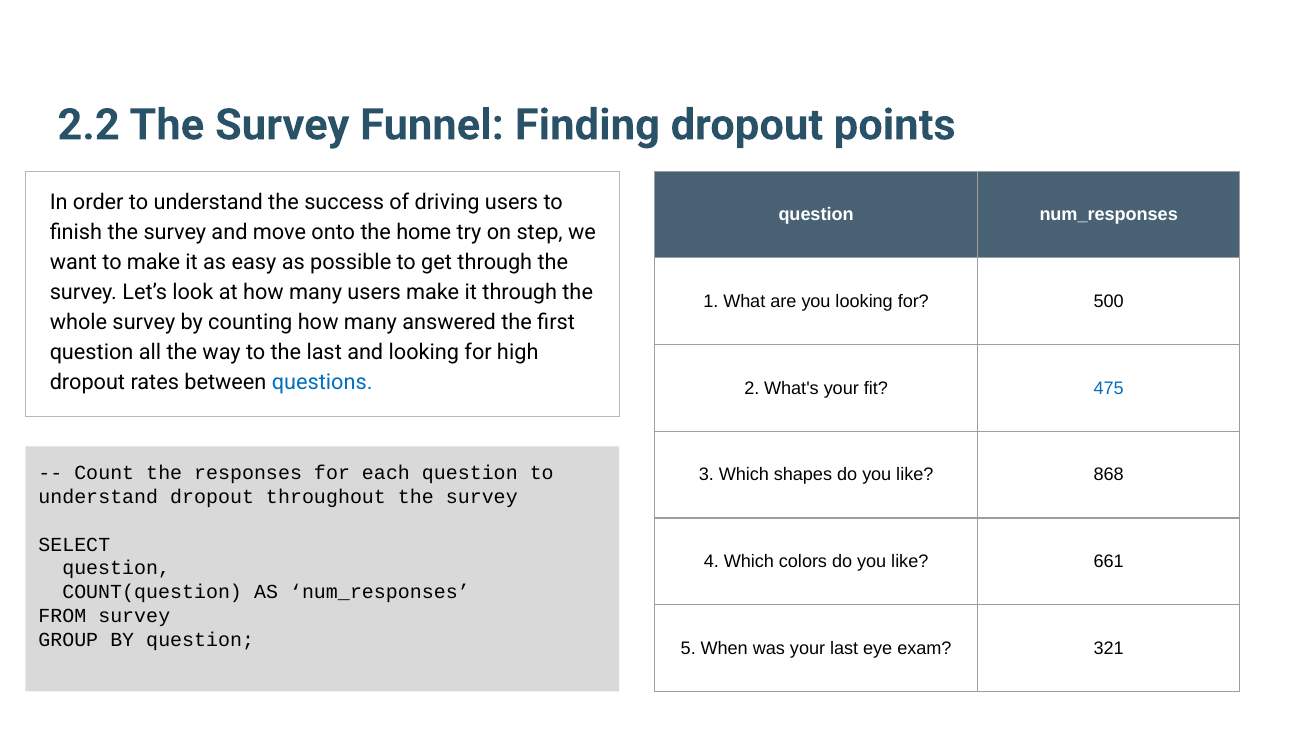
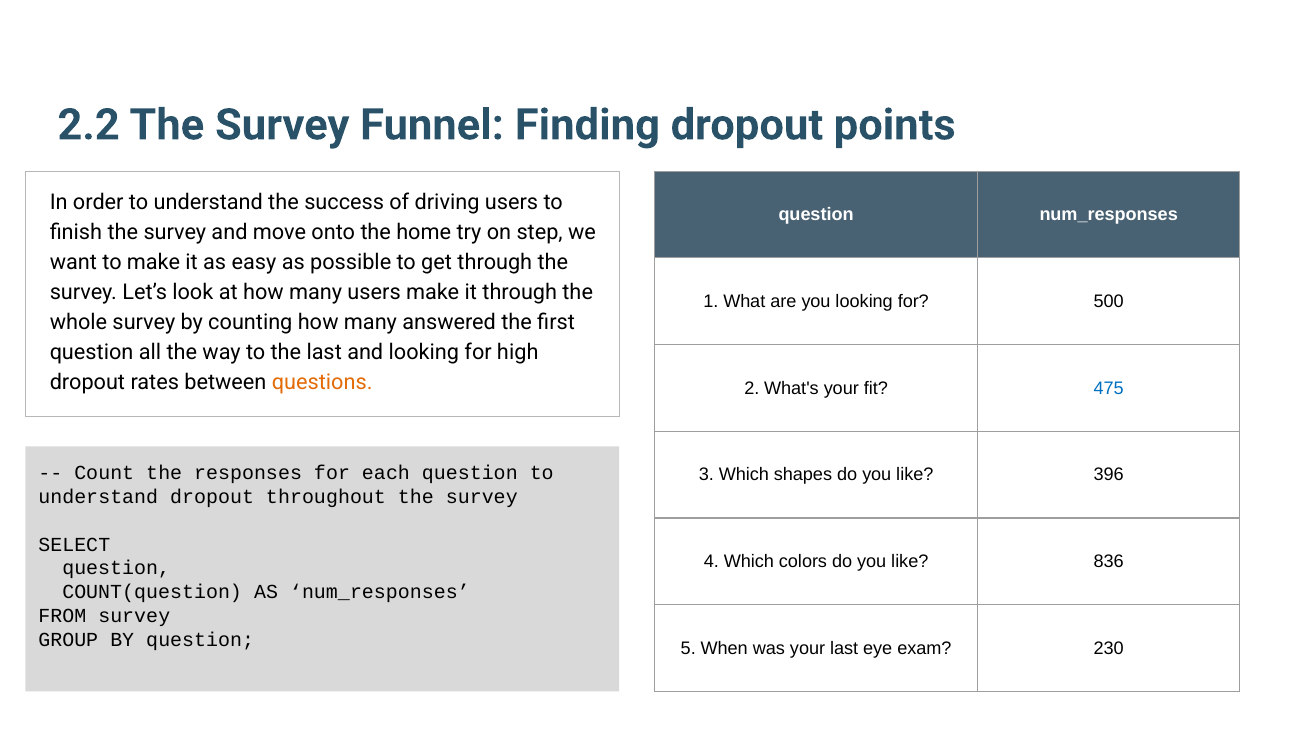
questions colour: blue -> orange
868: 868 -> 396
661: 661 -> 836
321: 321 -> 230
